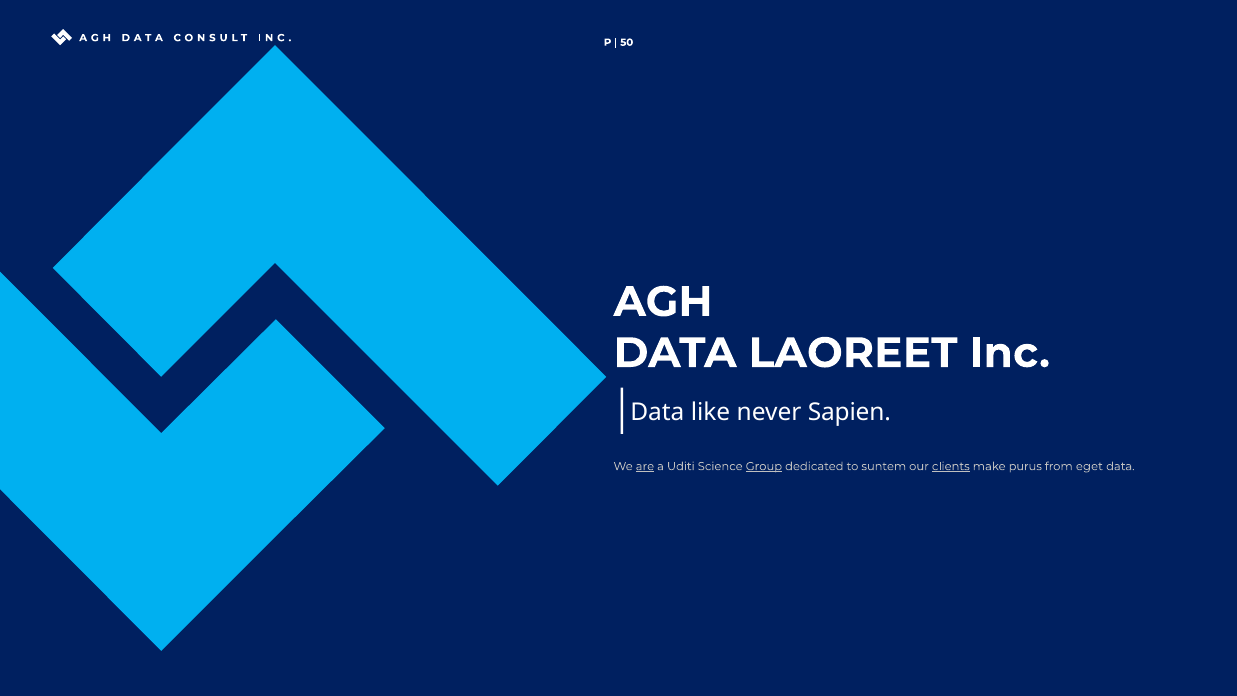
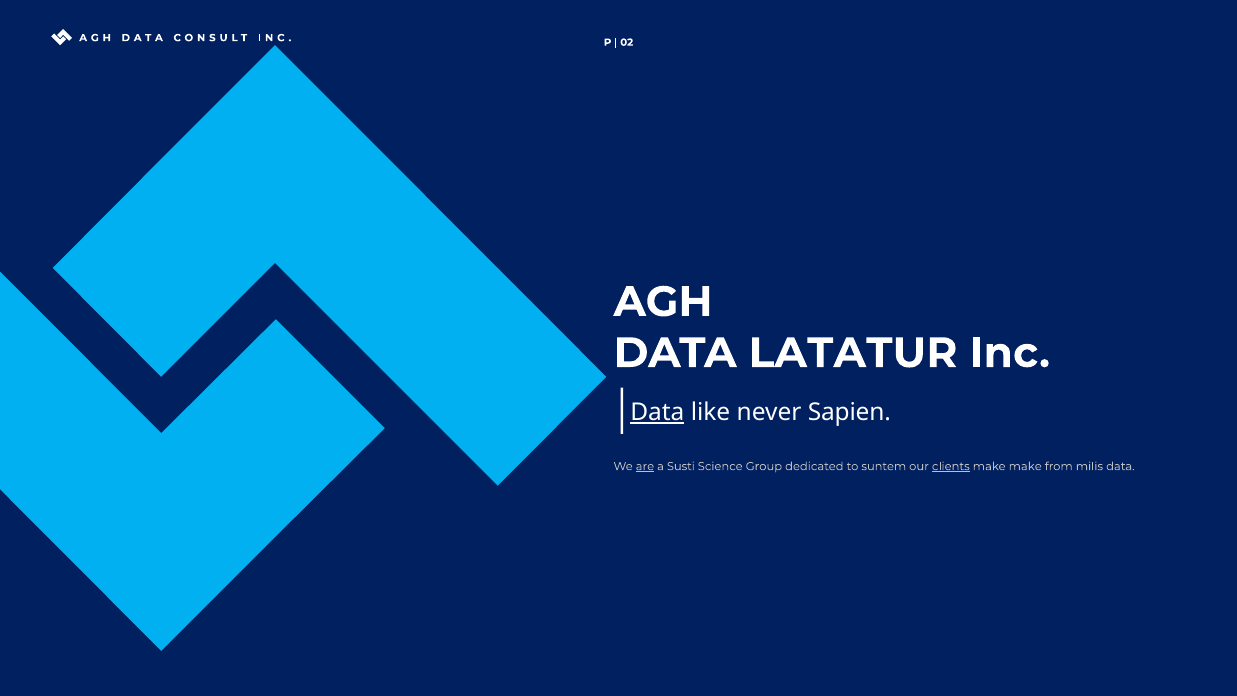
50: 50 -> 02
LAOREET: LAOREET -> LATATUR
Data at (657, 412) underline: none -> present
Uditi: Uditi -> Susti
Group underline: present -> none
make purus: purus -> make
eget: eget -> milis
